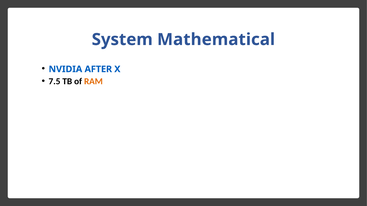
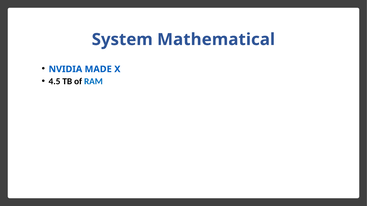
AFTER: AFTER -> MADE
7.5: 7.5 -> 4.5
RAM colour: orange -> blue
